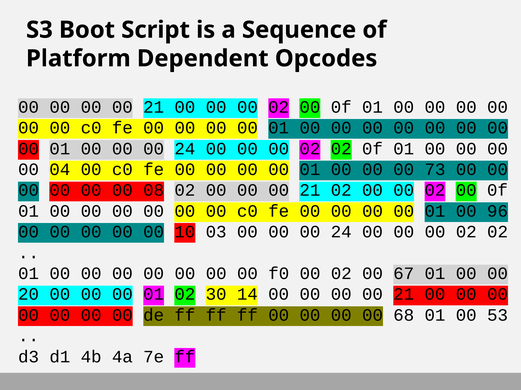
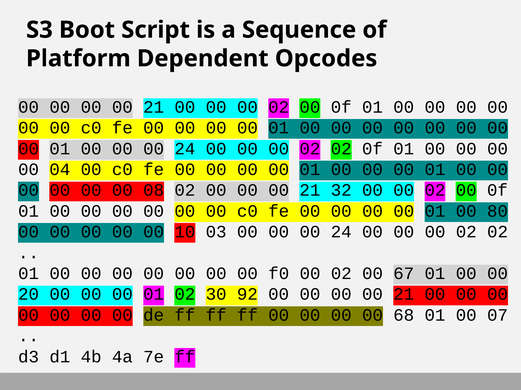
73 at (435, 170): 73 -> 01
21 02: 02 -> 32
96: 96 -> 80
14: 14 -> 92
53: 53 -> 07
